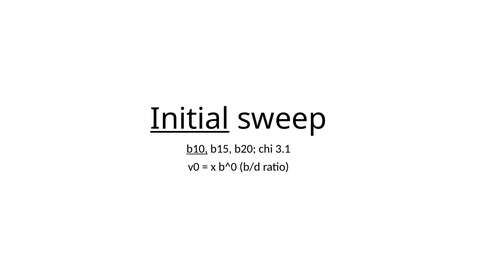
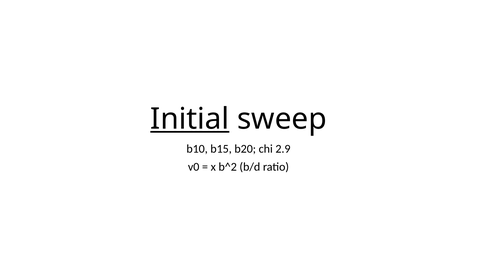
b10 underline: present -> none
3.1: 3.1 -> 2.9
b^0: b^0 -> b^2
